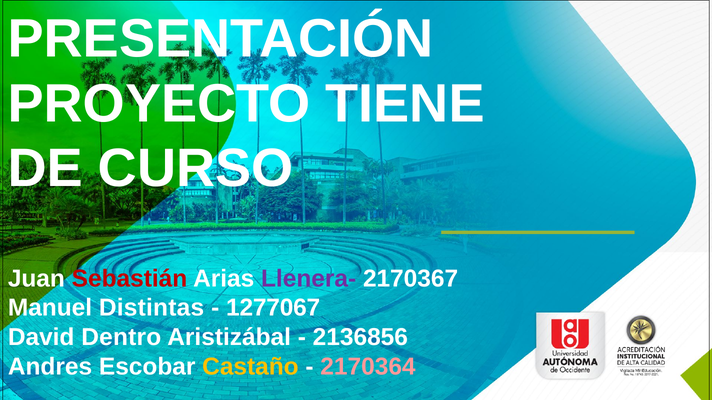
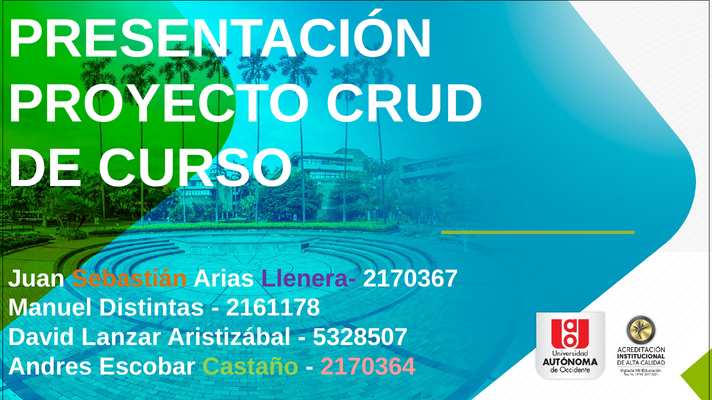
TIENE: TIENE -> CRUD
Sebastián colour: red -> orange
1277067: 1277067 -> 2161178
Dentro: Dentro -> Lanzar
2136856: 2136856 -> 5328507
Castaño colour: yellow -> light green
